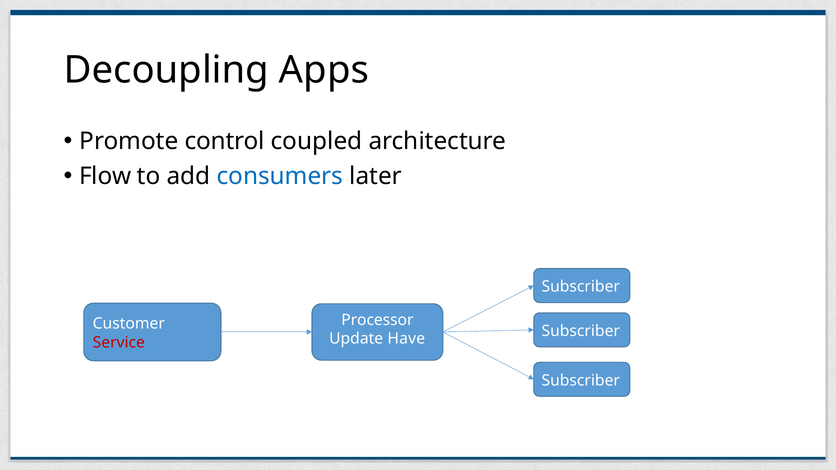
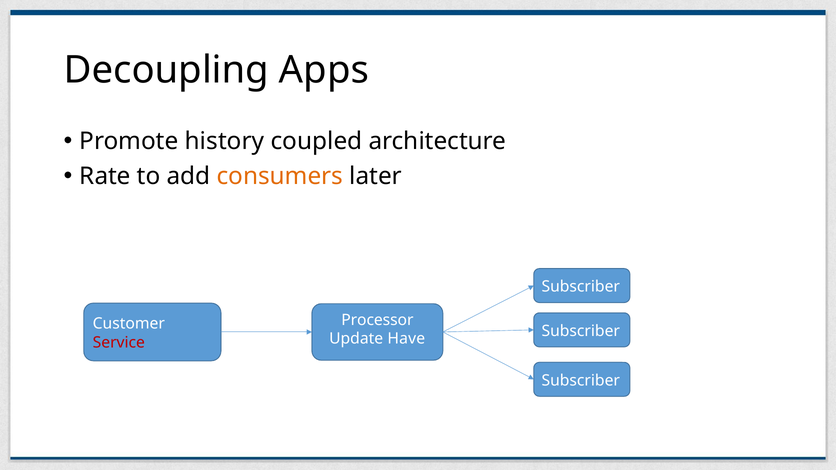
control: control -> history
Flow: Flow -> Rate
consumers colour: blue -> orange
